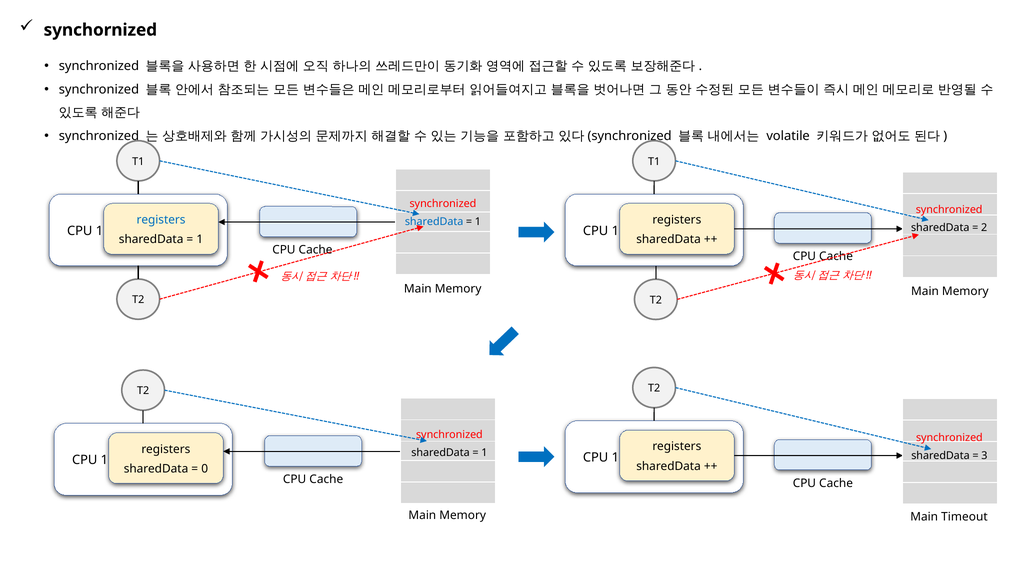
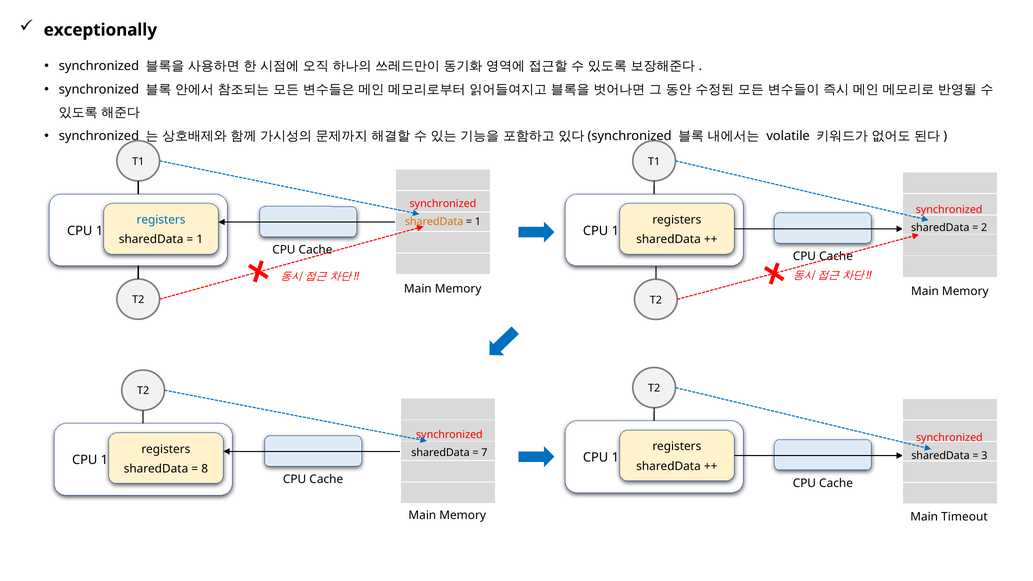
synchornized: synchornized -> exceptionally
sharedData at (434, 222) colour: blue -> orange
1 at (484, 453): 1 -> 7
0: 0 -> 8
